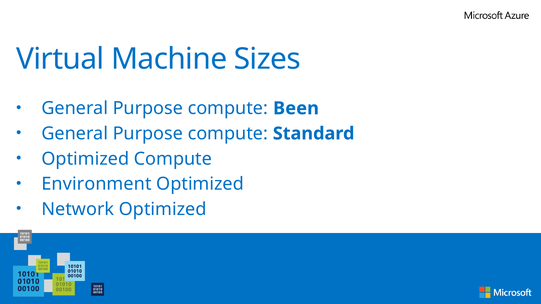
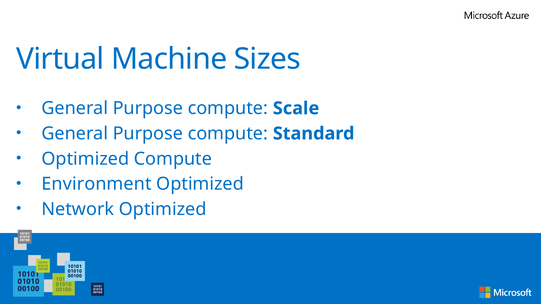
Been: Been -> Scale
